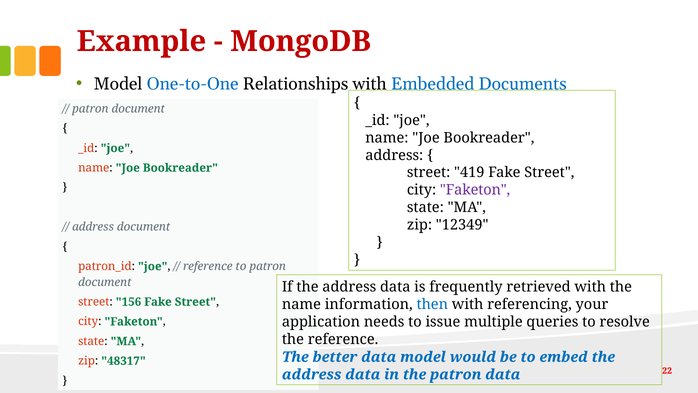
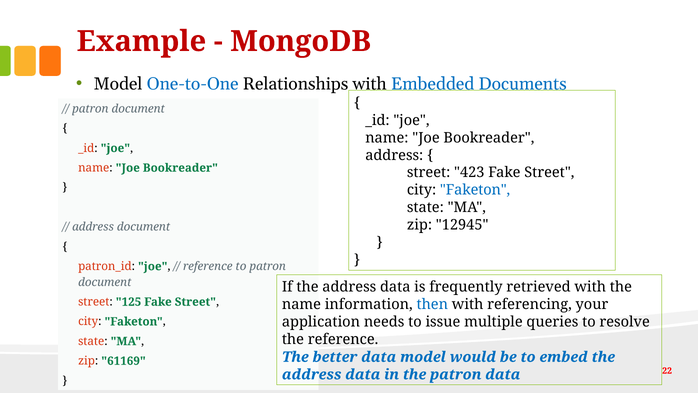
419: 419 -> 423
Faketon at (475, 190) colour: purple -> blue
12349: 12349 -> 12945
156: 156 -> 125
48317: 48317 -> 61169
